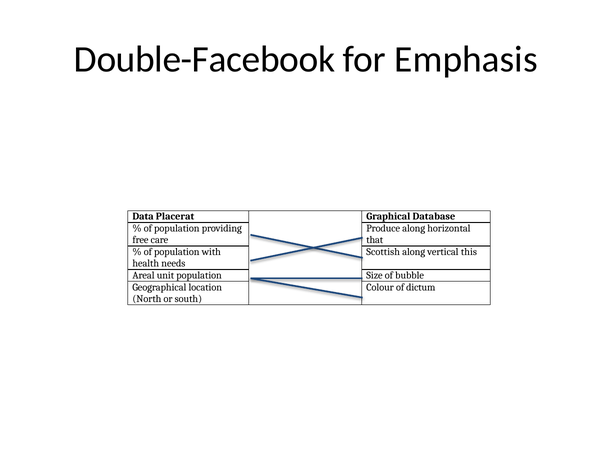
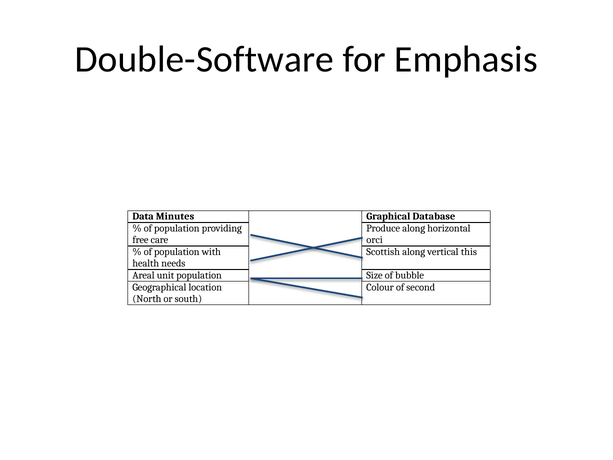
Double-Facebook: Double-Facebook -> Double-Software
Placerat: Placerat -> Minutes
that: that -> orci
dictum: dictum -> second
